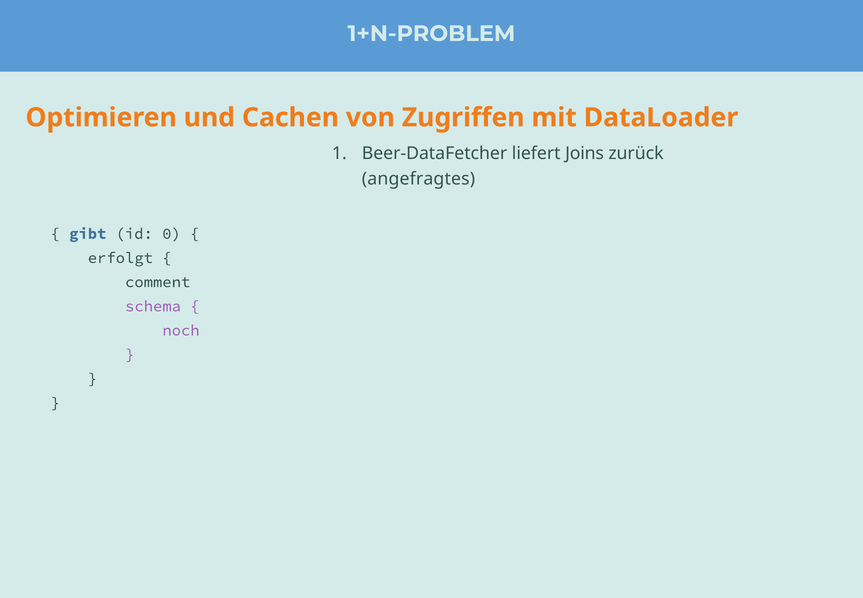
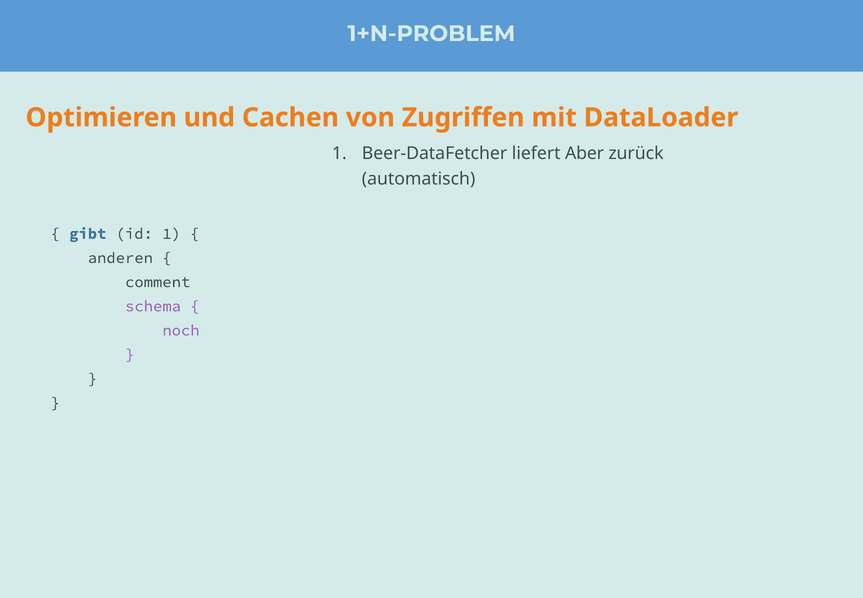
Joins: Joins -> Aber
angefragtes: angefragtes -> automatisch
id 0: 0 -> 1
erfolgt: erfolgt -> anderen
